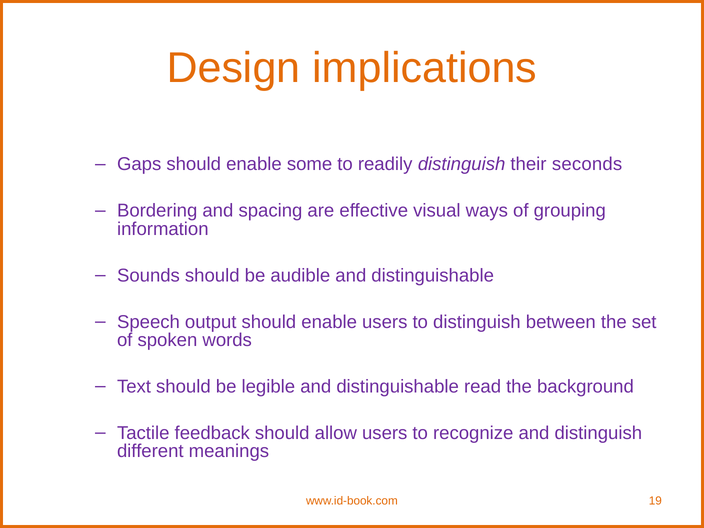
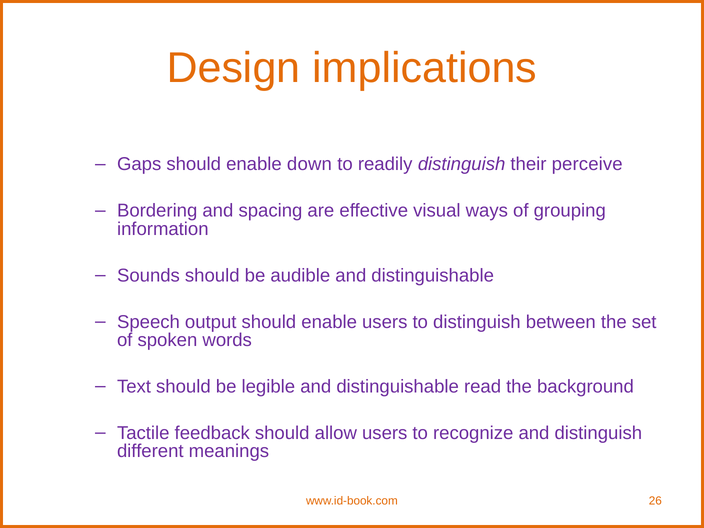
some: some -> down
seconds: seconds -> perceive
19: 19 -> 26
